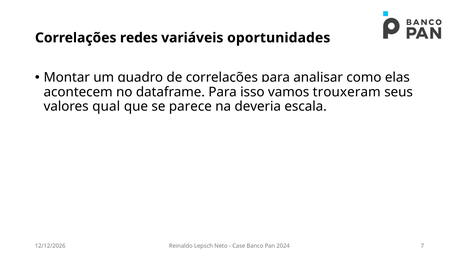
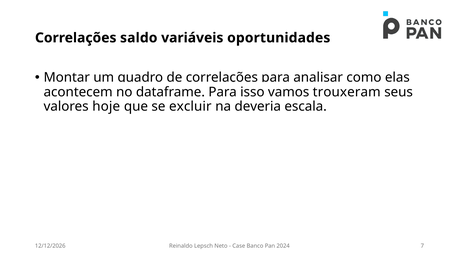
redes: redes -> saldo
qual: qual -> hoje
parece: parece -> excluir
